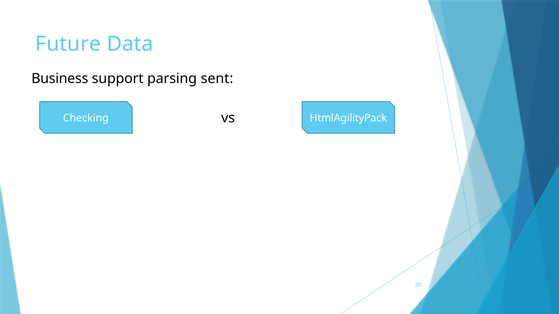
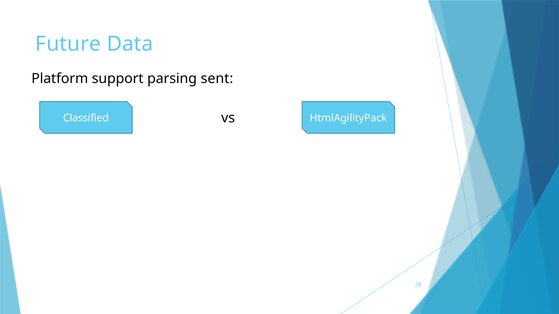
Business: Business -> Platform
Checking: Checking -> Classified
